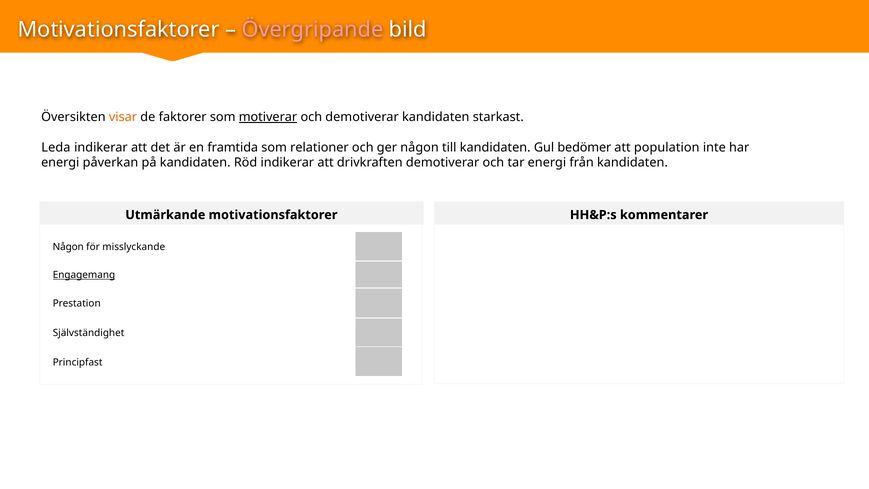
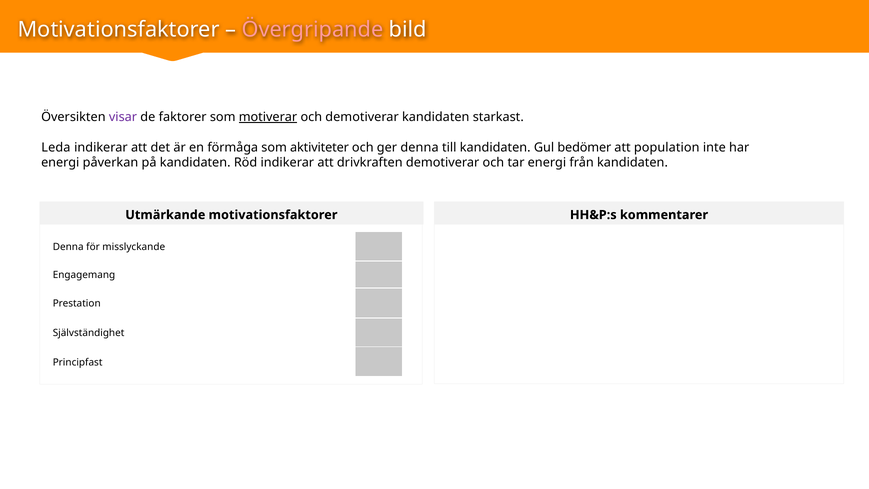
visar colour: orange -> purple
framtida: framtida -> förmåga
relationer: relationer -> aktiviteter
ger någon: någon -> denna
Någon at (68, 247): Någon -> Denna
Engagemang underline: present -> none
